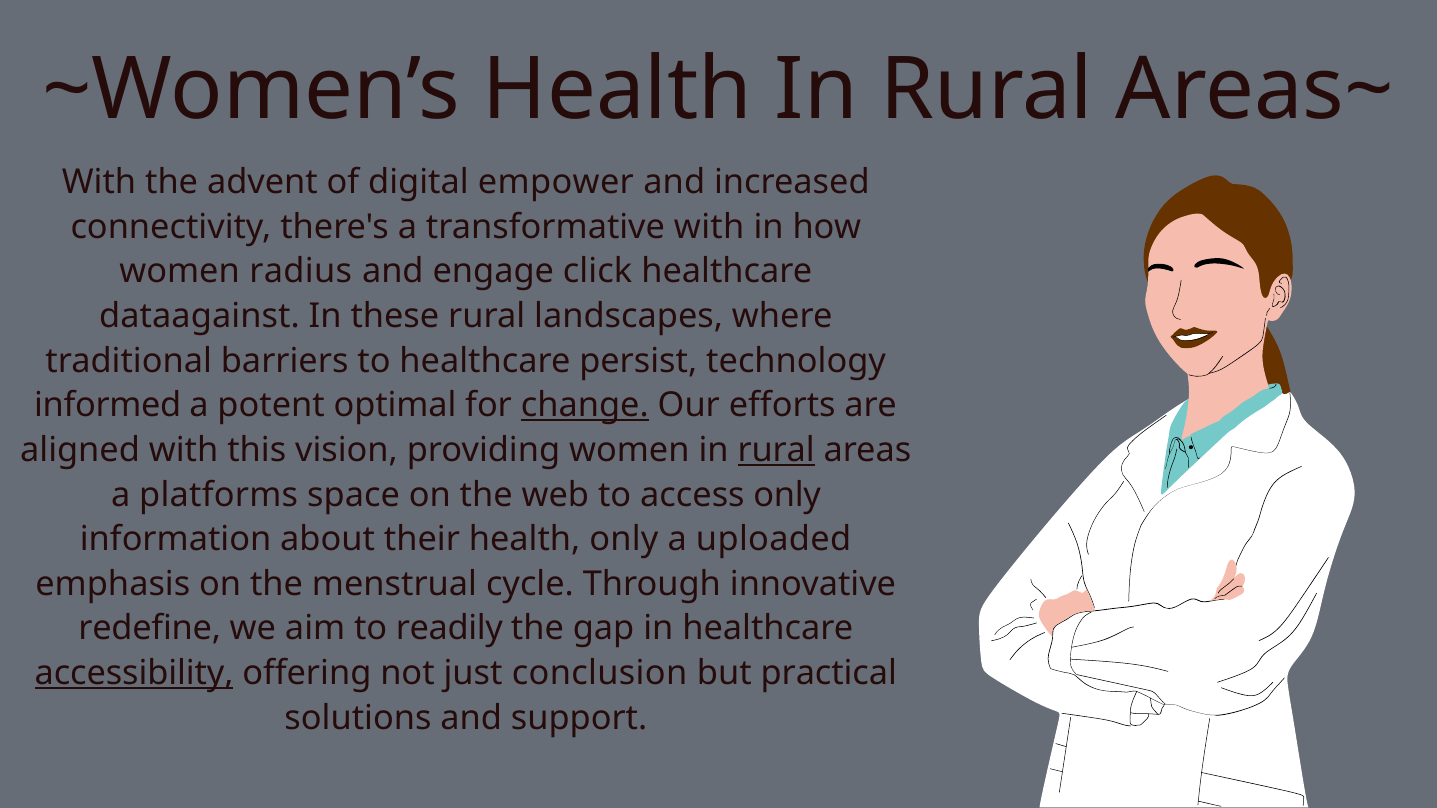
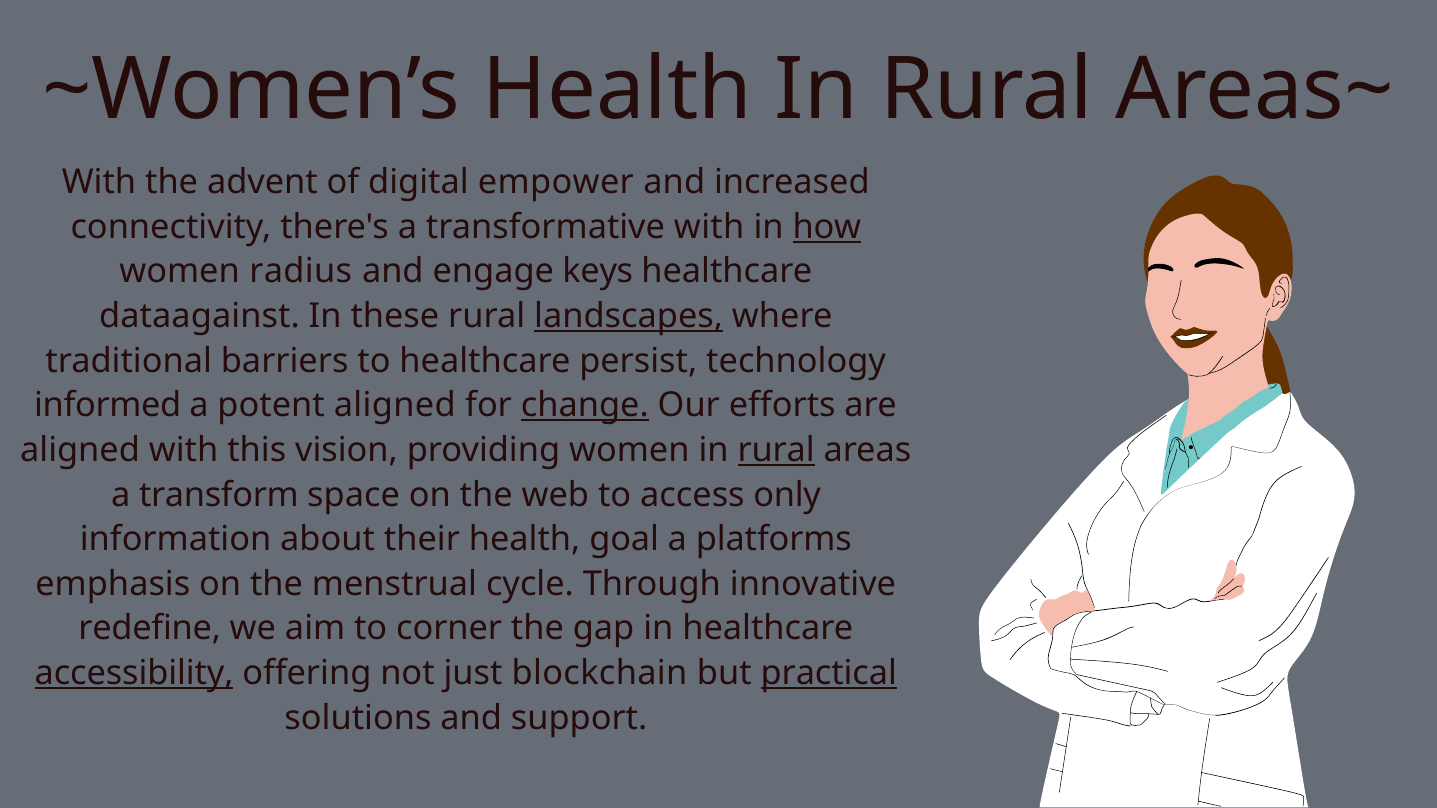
how underline: none -> present
click: click -> keys
landscapes underline: none -> present
potent optimal: optimal -> aligned
platforms: platforms -> transform
health only: only -> goal
uploaded: uploaded -> platforms
readily: readily -> corner
conclusion: conclusion -> blockchain
practical underline: none -> present
